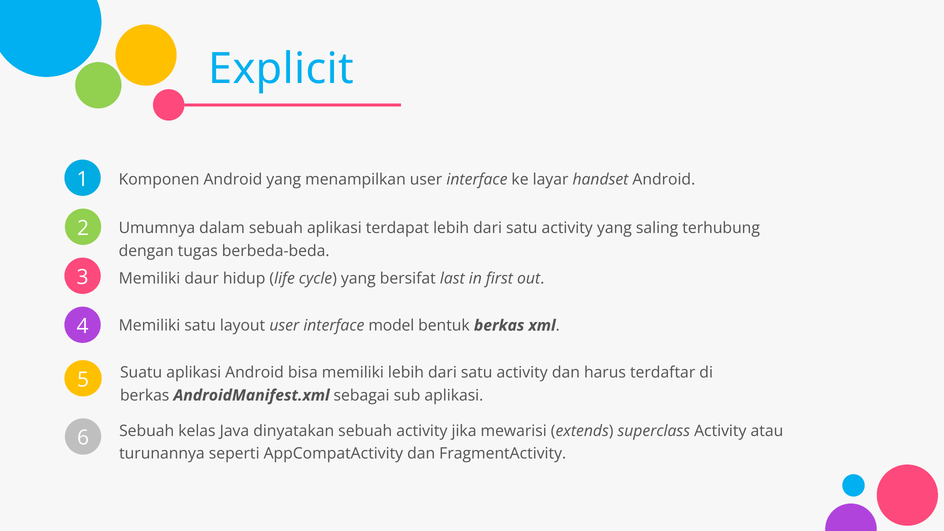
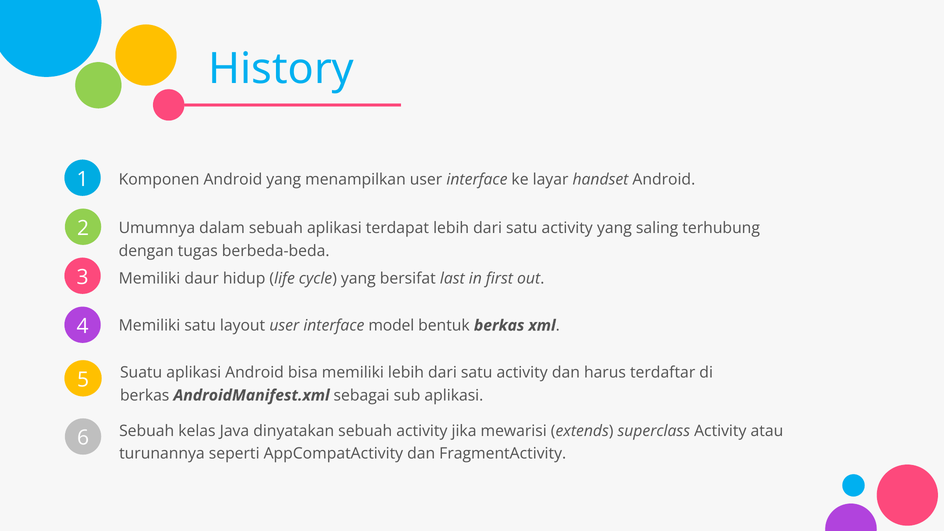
Explicit: Explicit -> History
